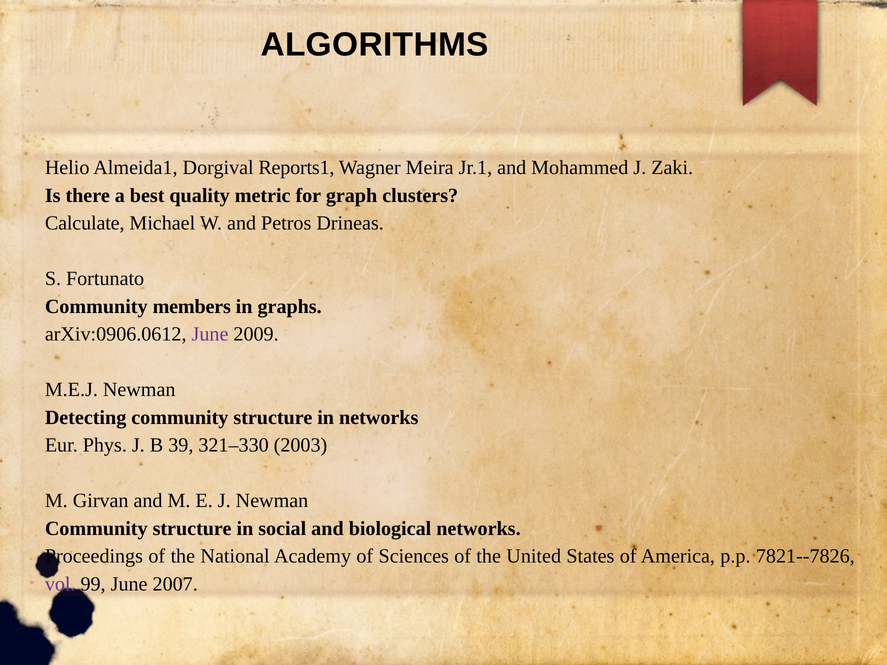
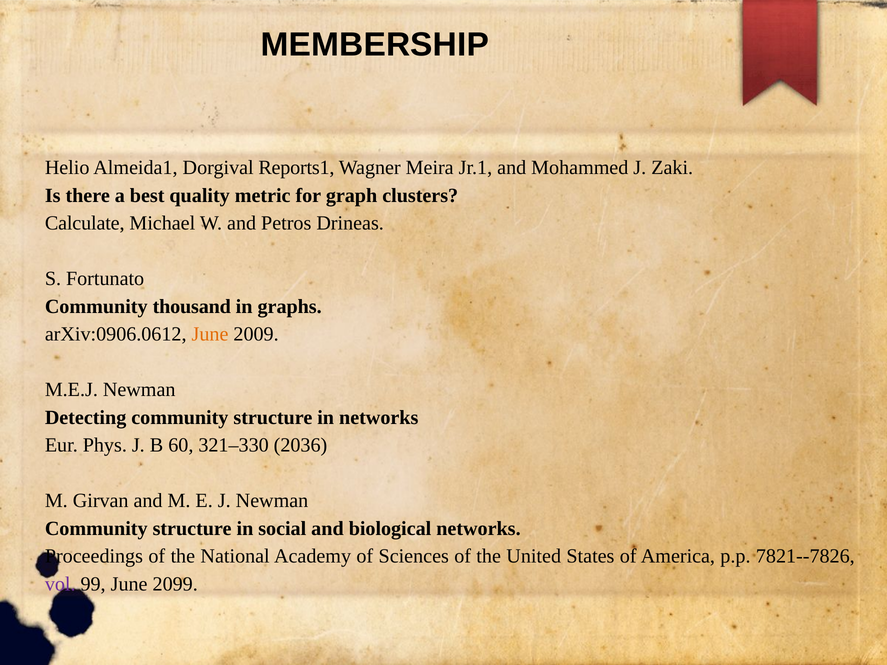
ALGORITHMS: ALGORITHMS -> MEMBERSHIP
members: members -> thousand
June at (210, 334) colour: purple -> orange
39: 39 -> 60
2003: 2003 -> 2036
2007: 2007 -> 2099
